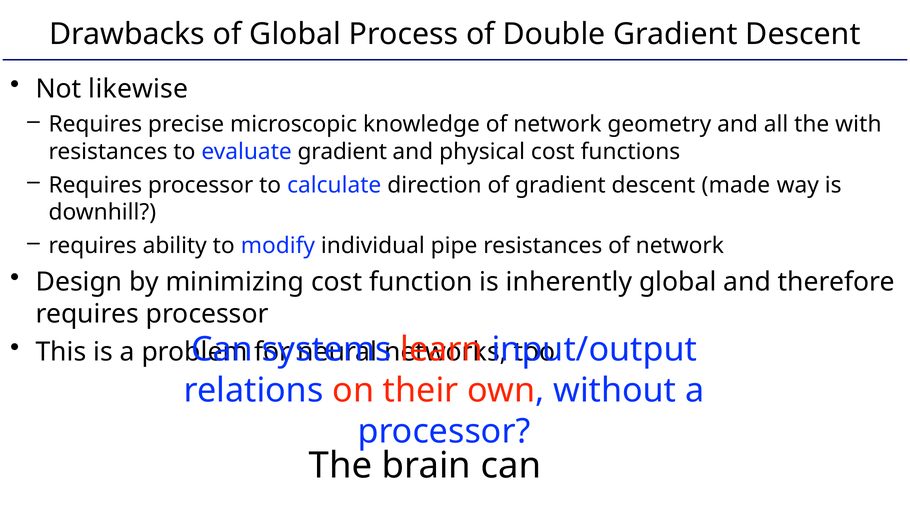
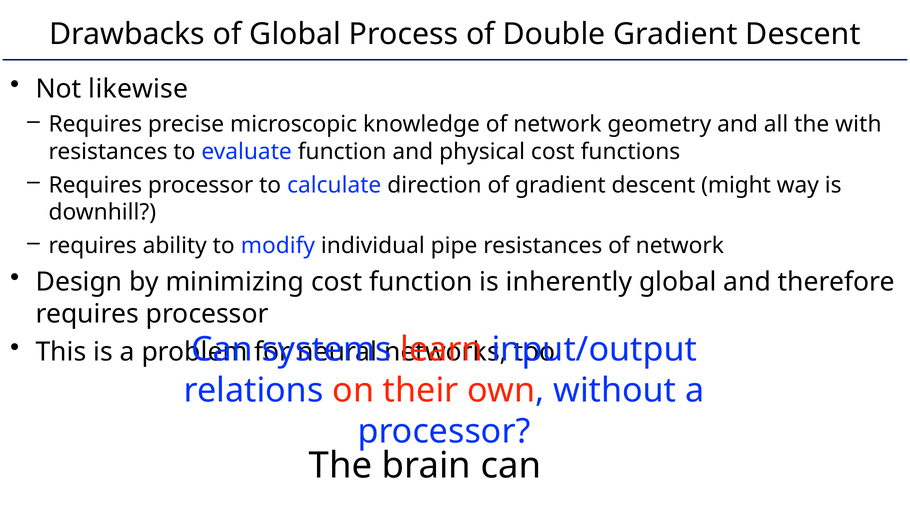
evaluate gradient: gradient -> function
made: made -> might
